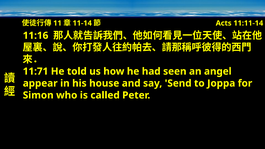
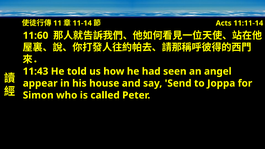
11:16: 11:16 -> 11:60
11:71: 11:71 -> 11:43
